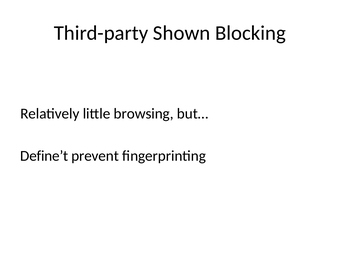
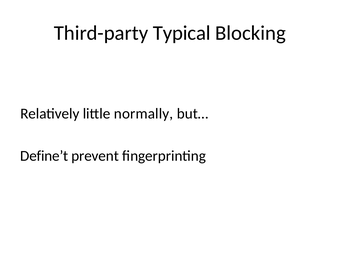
Shown: Shown -> Typical
browsing: browsing -> normally
